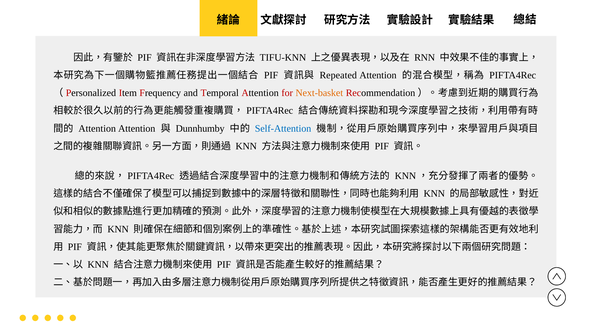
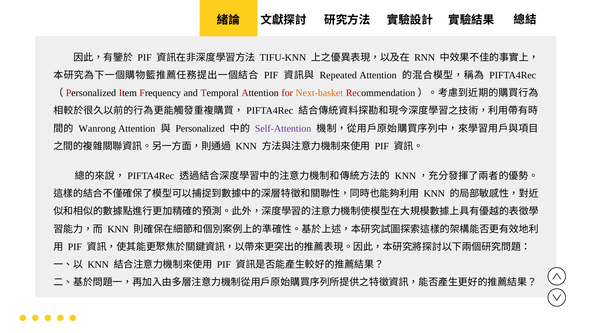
Attention at (97, 129): Attention -> Wanrong
Dunnhumby at (200, 129): Dunnhumby -> Personalized
Self-Attention colour: blue -> purple
